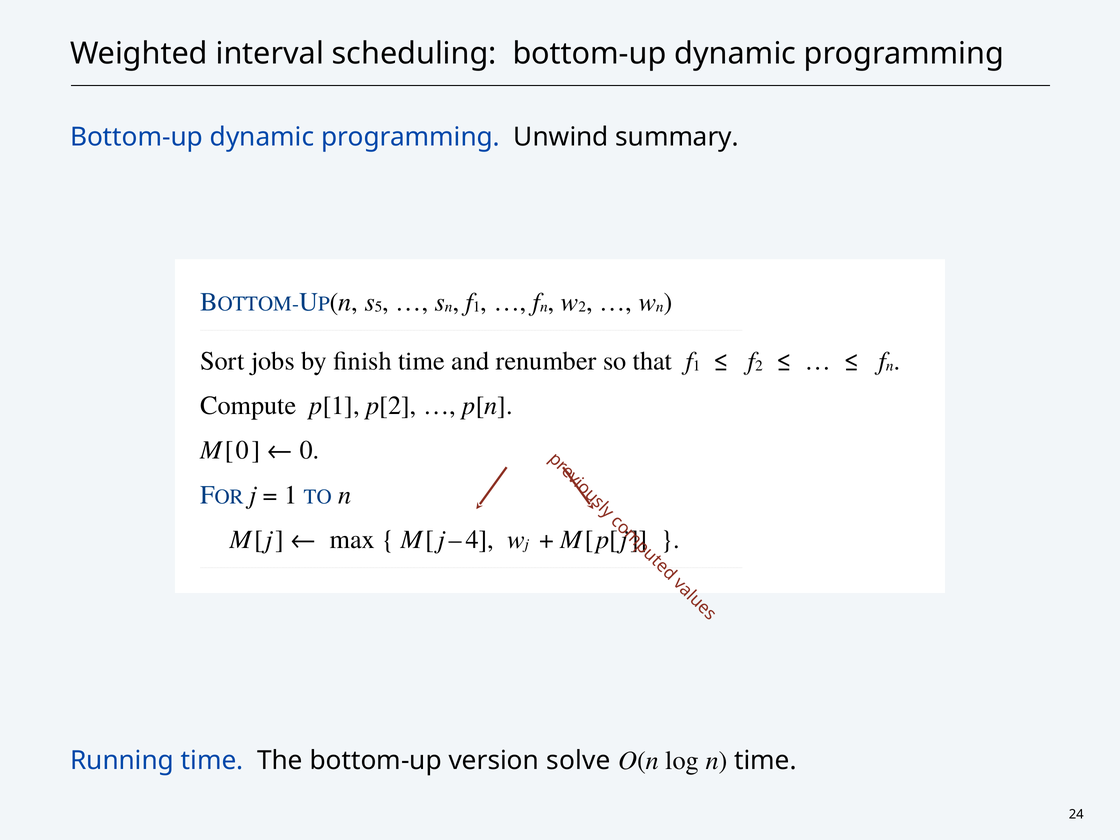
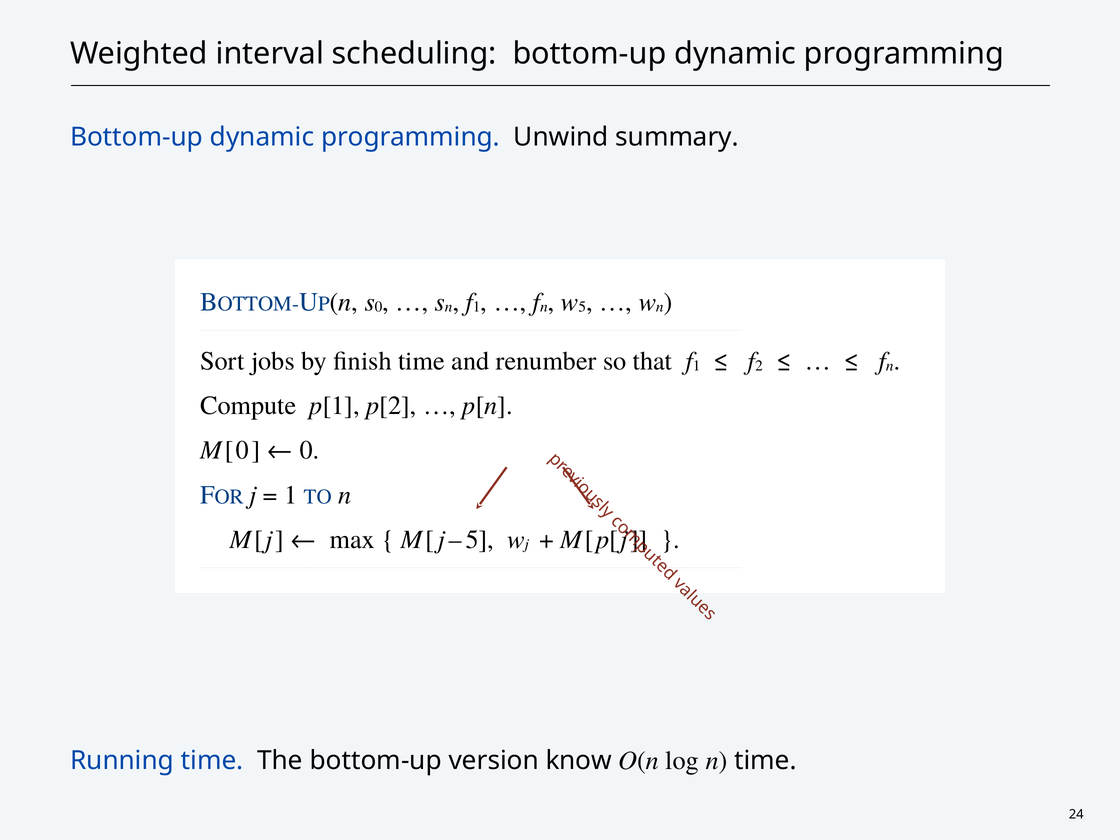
5 at (378, 307): 5 -> 0
2 at (582, 307): 2 -> 5
4 at (480, 539): 4 -> 5
solve: solve -> know
